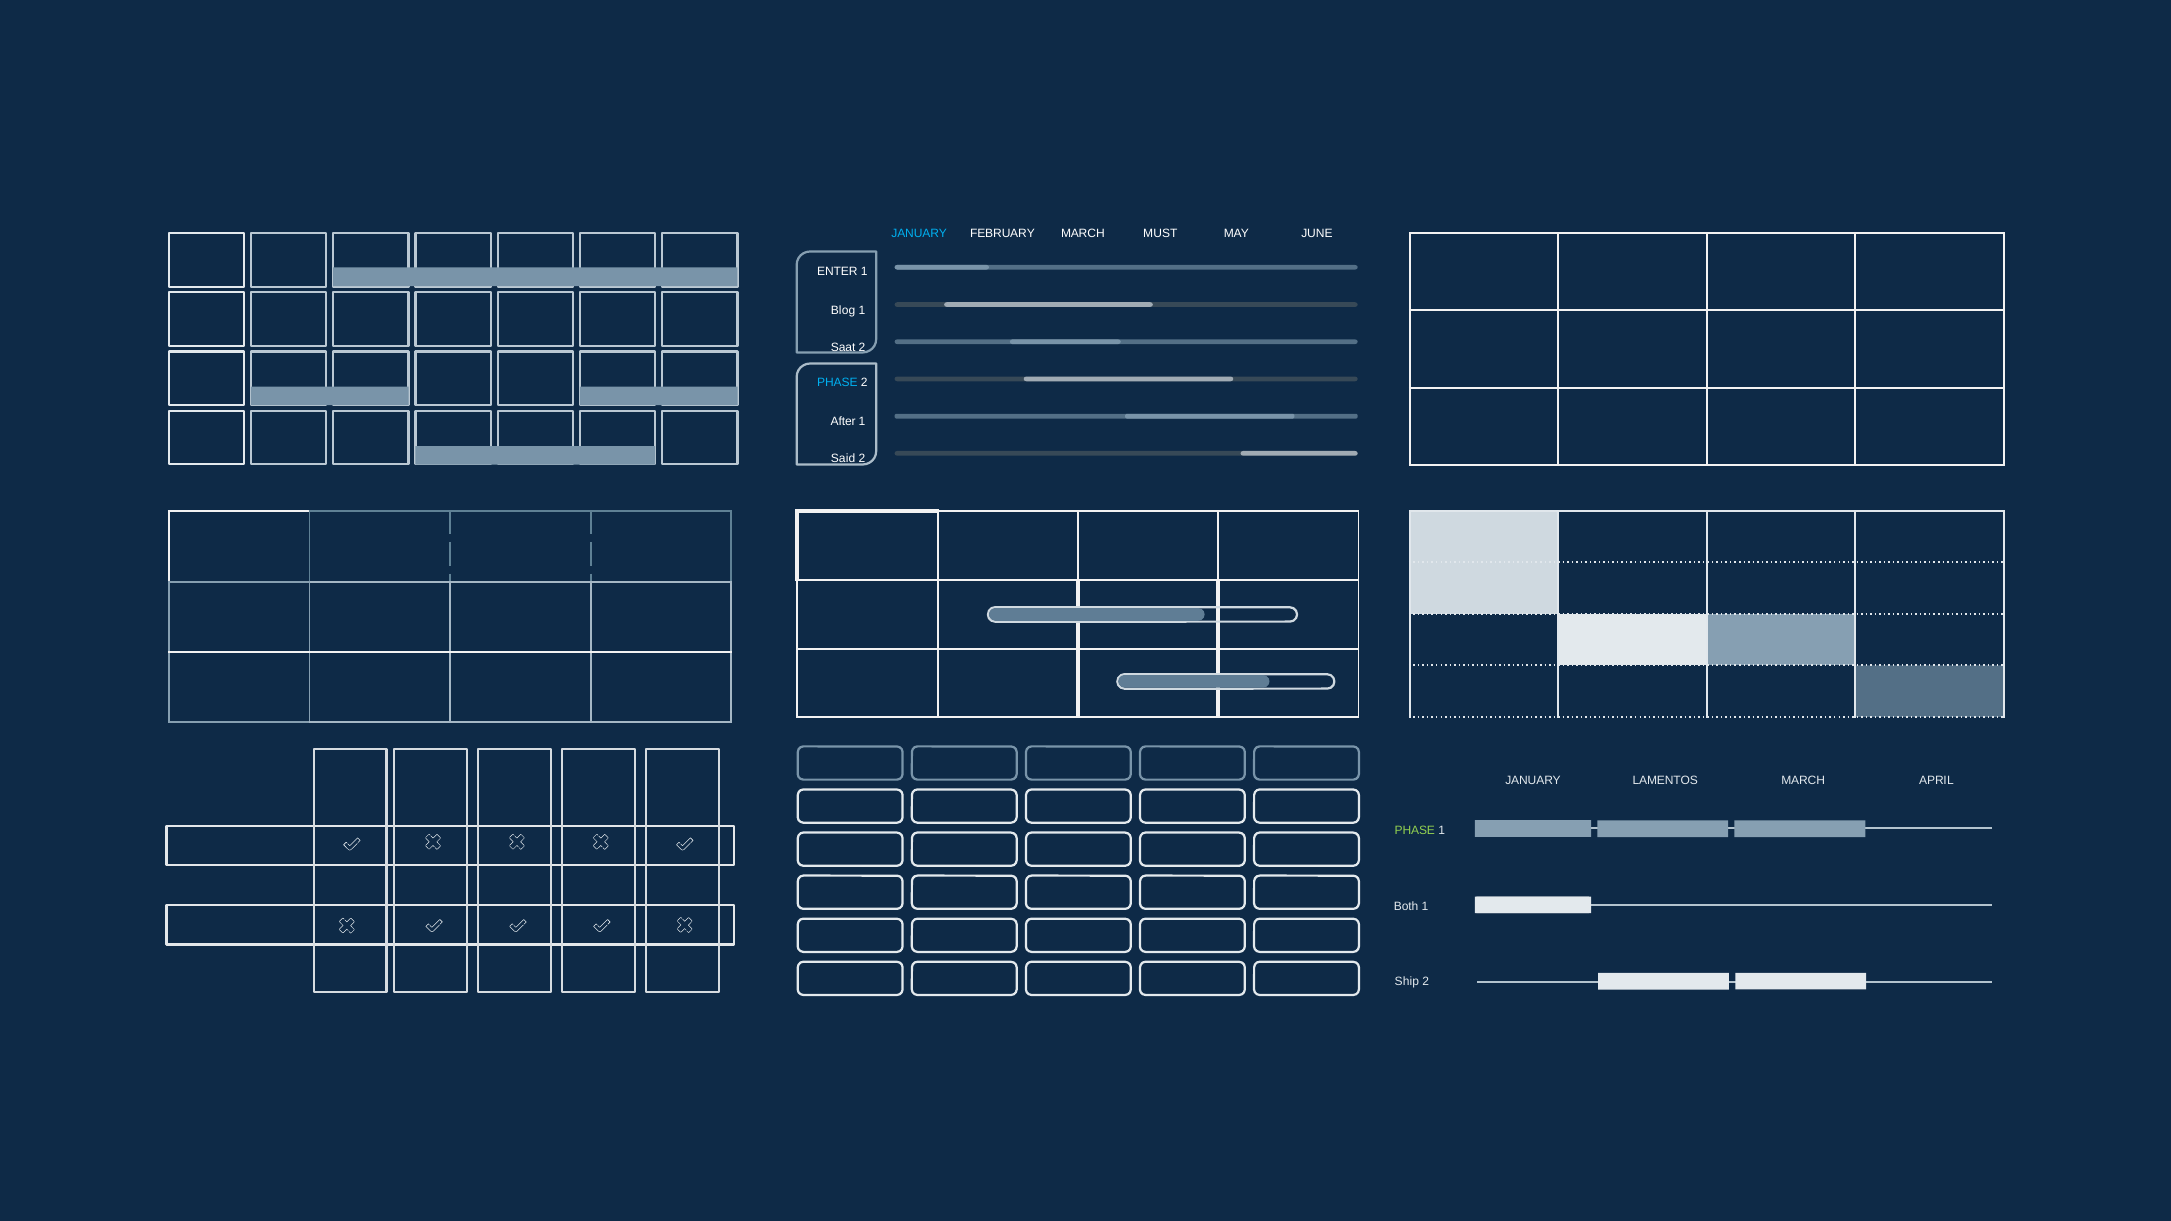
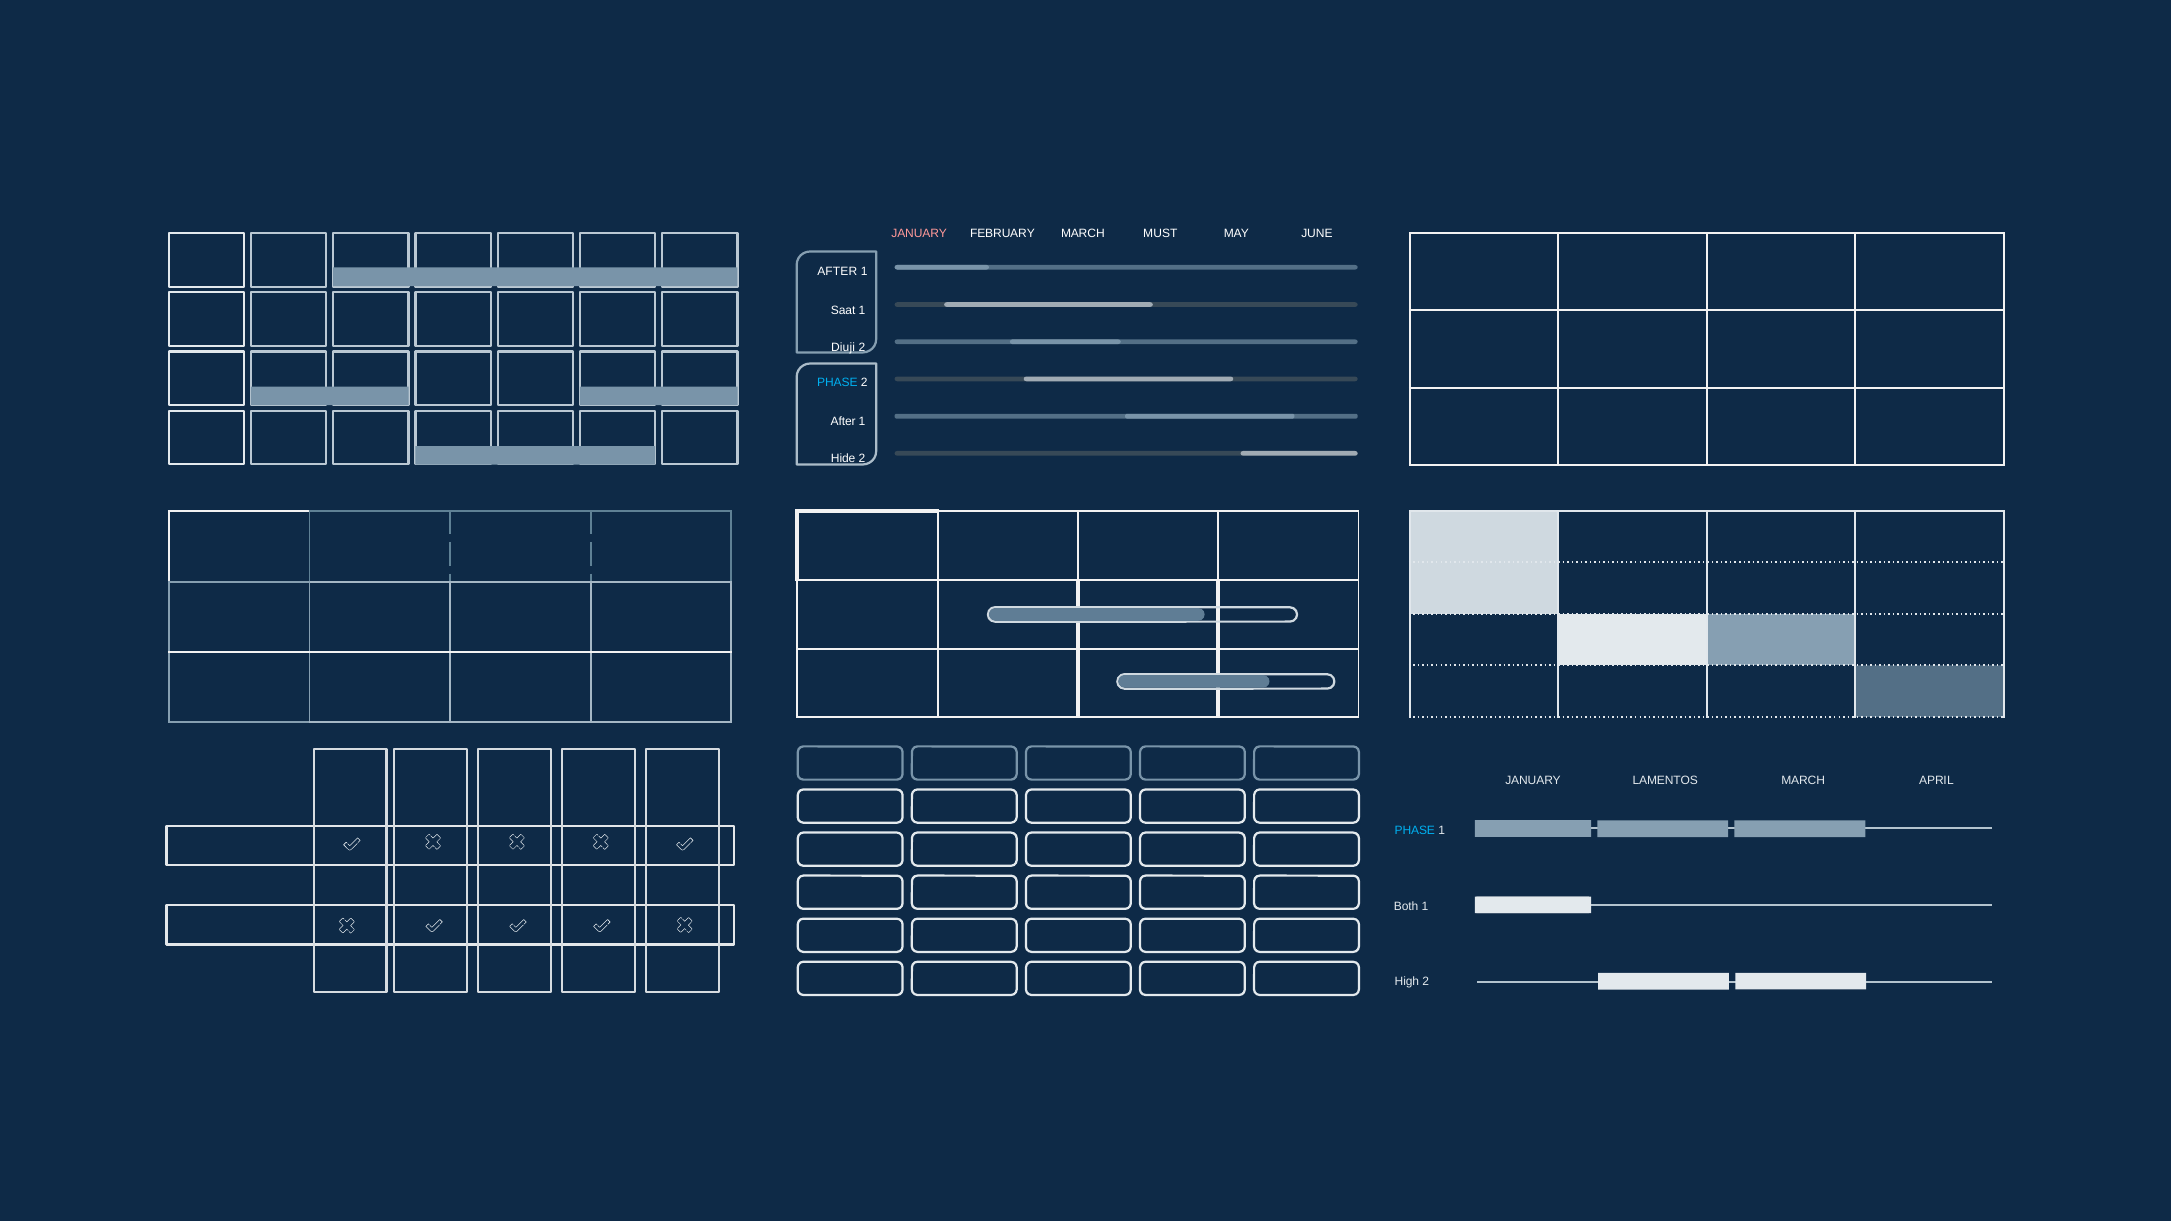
JANUARY at (919, 234) colour: light blue -> pink
ENTER at (837, 272): ENTER -> AFTER
Blog: Blog -> Saat
Saat: Saat -> Diuji
Said: Said -> Hide
PHASE at (1415, 831) colour: light green -> light blue
Ship: Ship -> High
